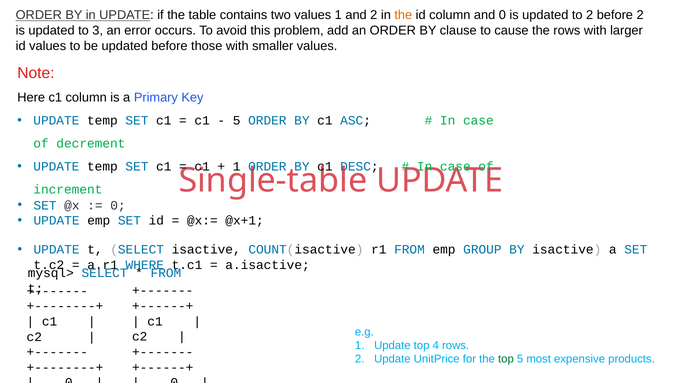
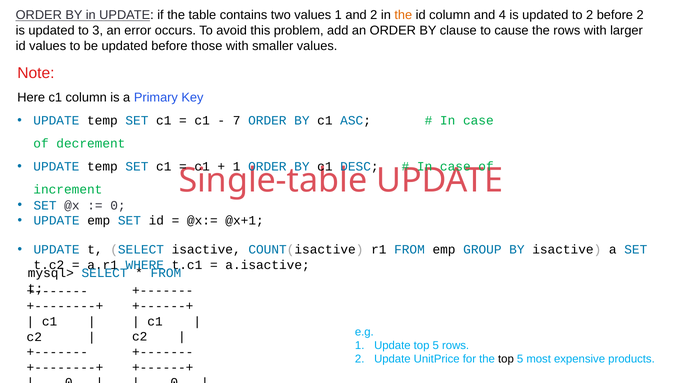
and 0: 0 -> 4
5 at (237, 121): 5 -> 7
Update top 4: 4 -> 5
top at (506, 360) colour: green -> black
